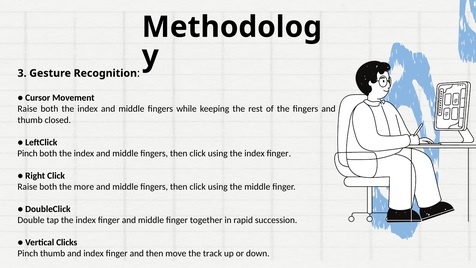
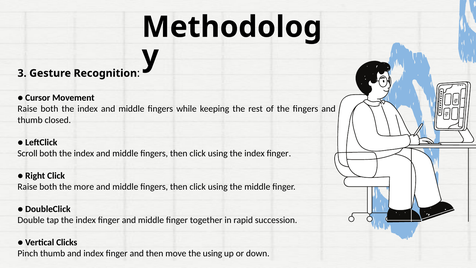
Pinch at (27, 153): Pinch -> Scroll
the track: track -> using
